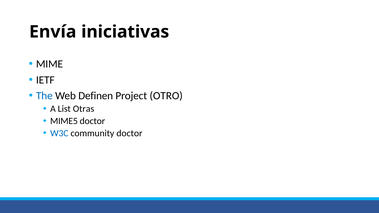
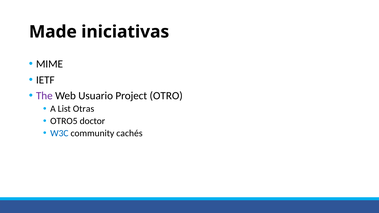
Envía: Envía -> Made
The colour: blue -> purple
Definen: Definen -> Usuario
MIME5: MIME5 -> OTRO5
community doctor: doctor -> cachés
